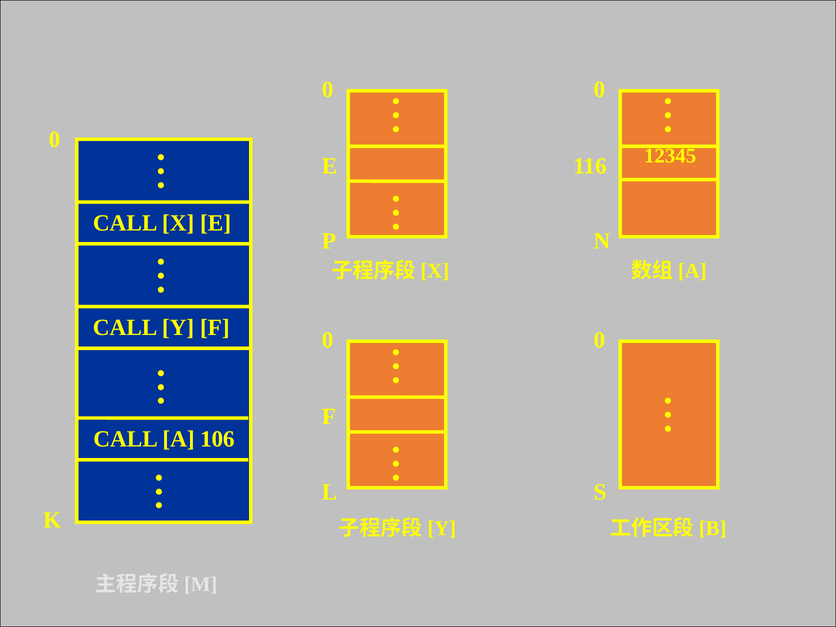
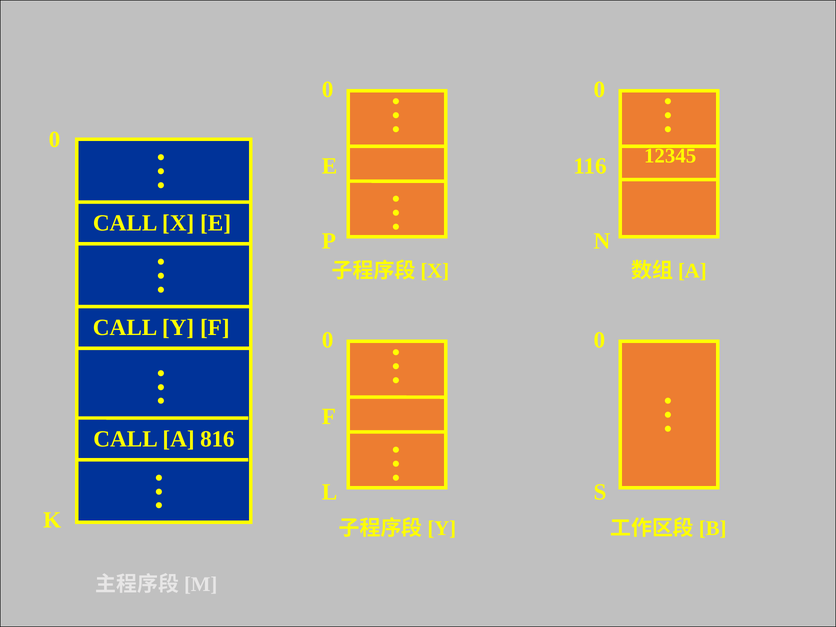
106: 106 -> 816
